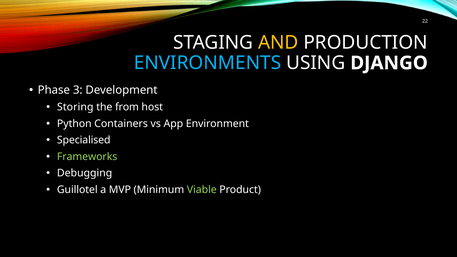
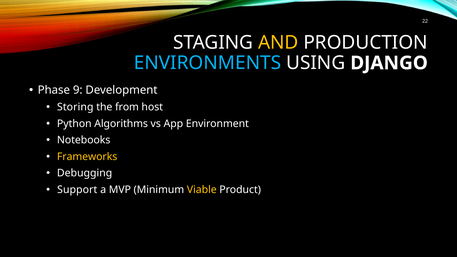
3: 3 -> 9
Containers: Containers -> Algorithms
Specialised: Specialised -> Notebooks
Frameworks colour: light green -> yellow
Guillotel: Guillotel -> Support
Viable colour: light green -> yellow
